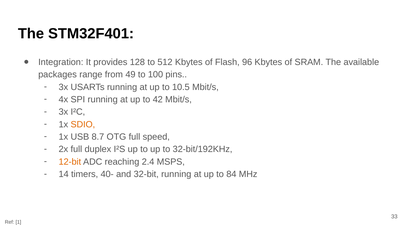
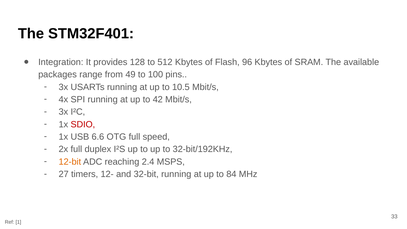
SDIO colour: orange -> red
8.7: 8.7 -> 6.6
14: 14 -> 27
40-: 40- -> 12-
